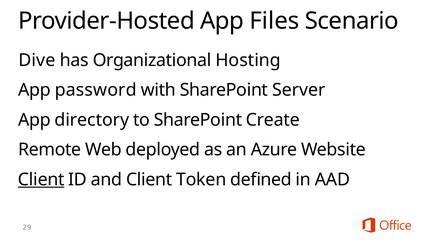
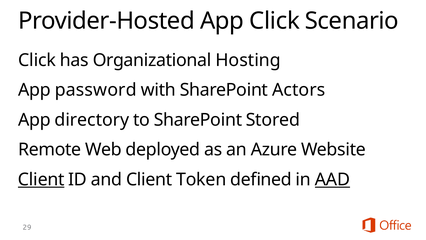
App Files: Files -> Click
Dive at (37, 60): Dive -> Click
Server: Server -> Actors
Create: Create -> Stored
AAD underline: none -> present
